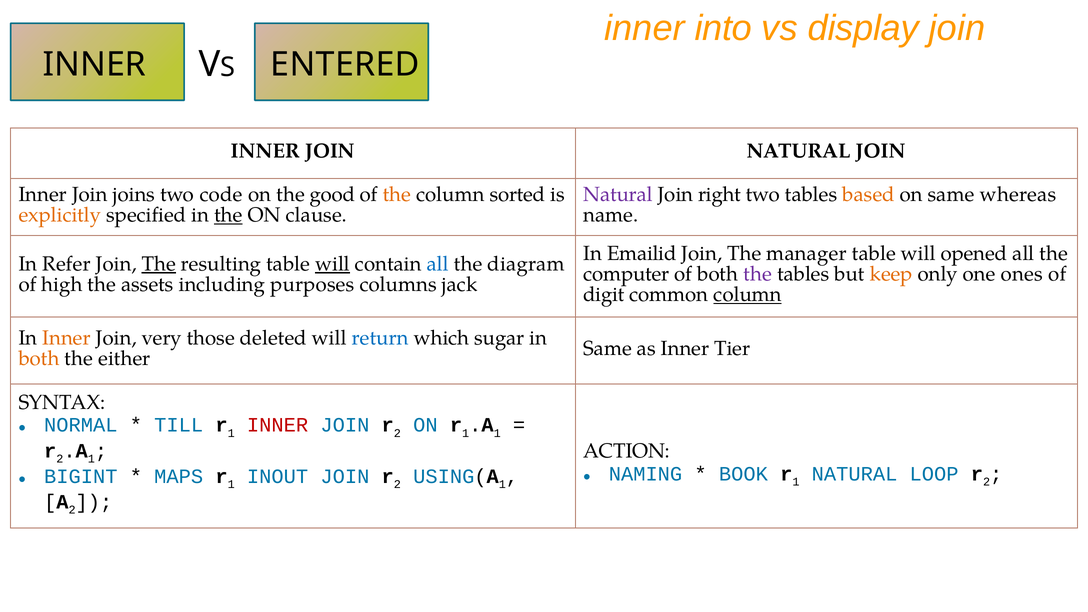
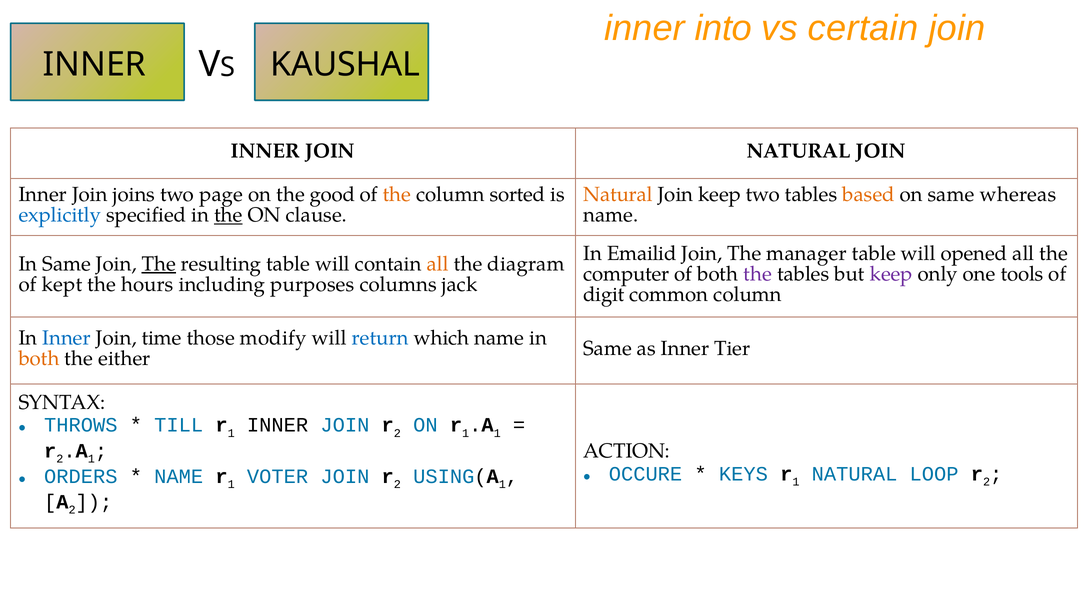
display: display -> certain
ENTERED: ENTERED -> KAUSHAL
code: code -> page
Natural at (618, 195) colour: purple -> orange
Join right: right -> keep
explicitly colour: orange -> blue
In Refer: Refer -> Same
will at (333, 264) underline: present -> none
all at (438, 264) colour: blue -> orange
keep at (891, 274) colour: orange -> purple
ones: ones -> tools
high: high -> kept
assets: assets -> hours
column at (748, 295) underline: present -> none
Inner at (67, 338) colour: orange -> blue
very: very -> time
deleted: deleted -> modify
which sugar: sugar -> name
NORMAL: NORMAL -> THROWS
INNER at (278, 425) colour: red -> black
NAMING: NAMING -> OCCURE
BOOK: BOOK -> KEYS
BIGINT: BIGINT -> ORDERS
MAPS at (179, 476): MAPS -> NAME
INOUT: INOUT -> VOTER
